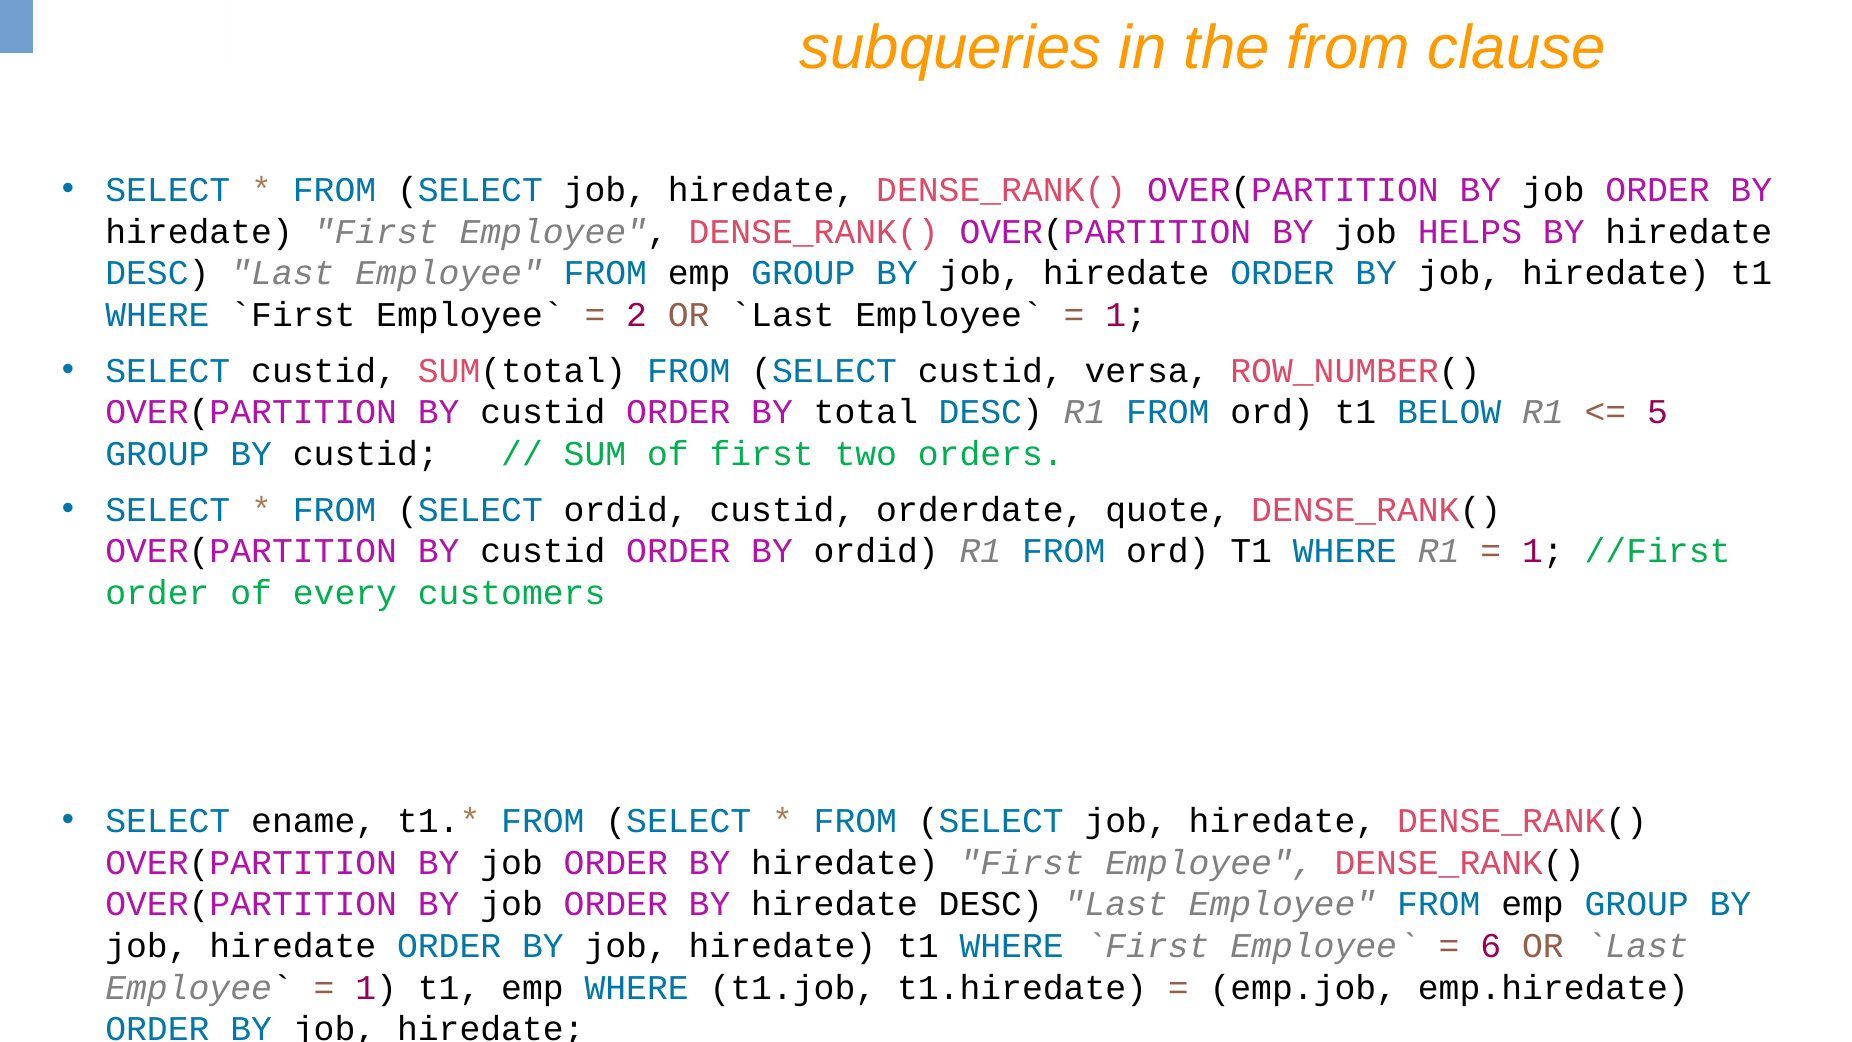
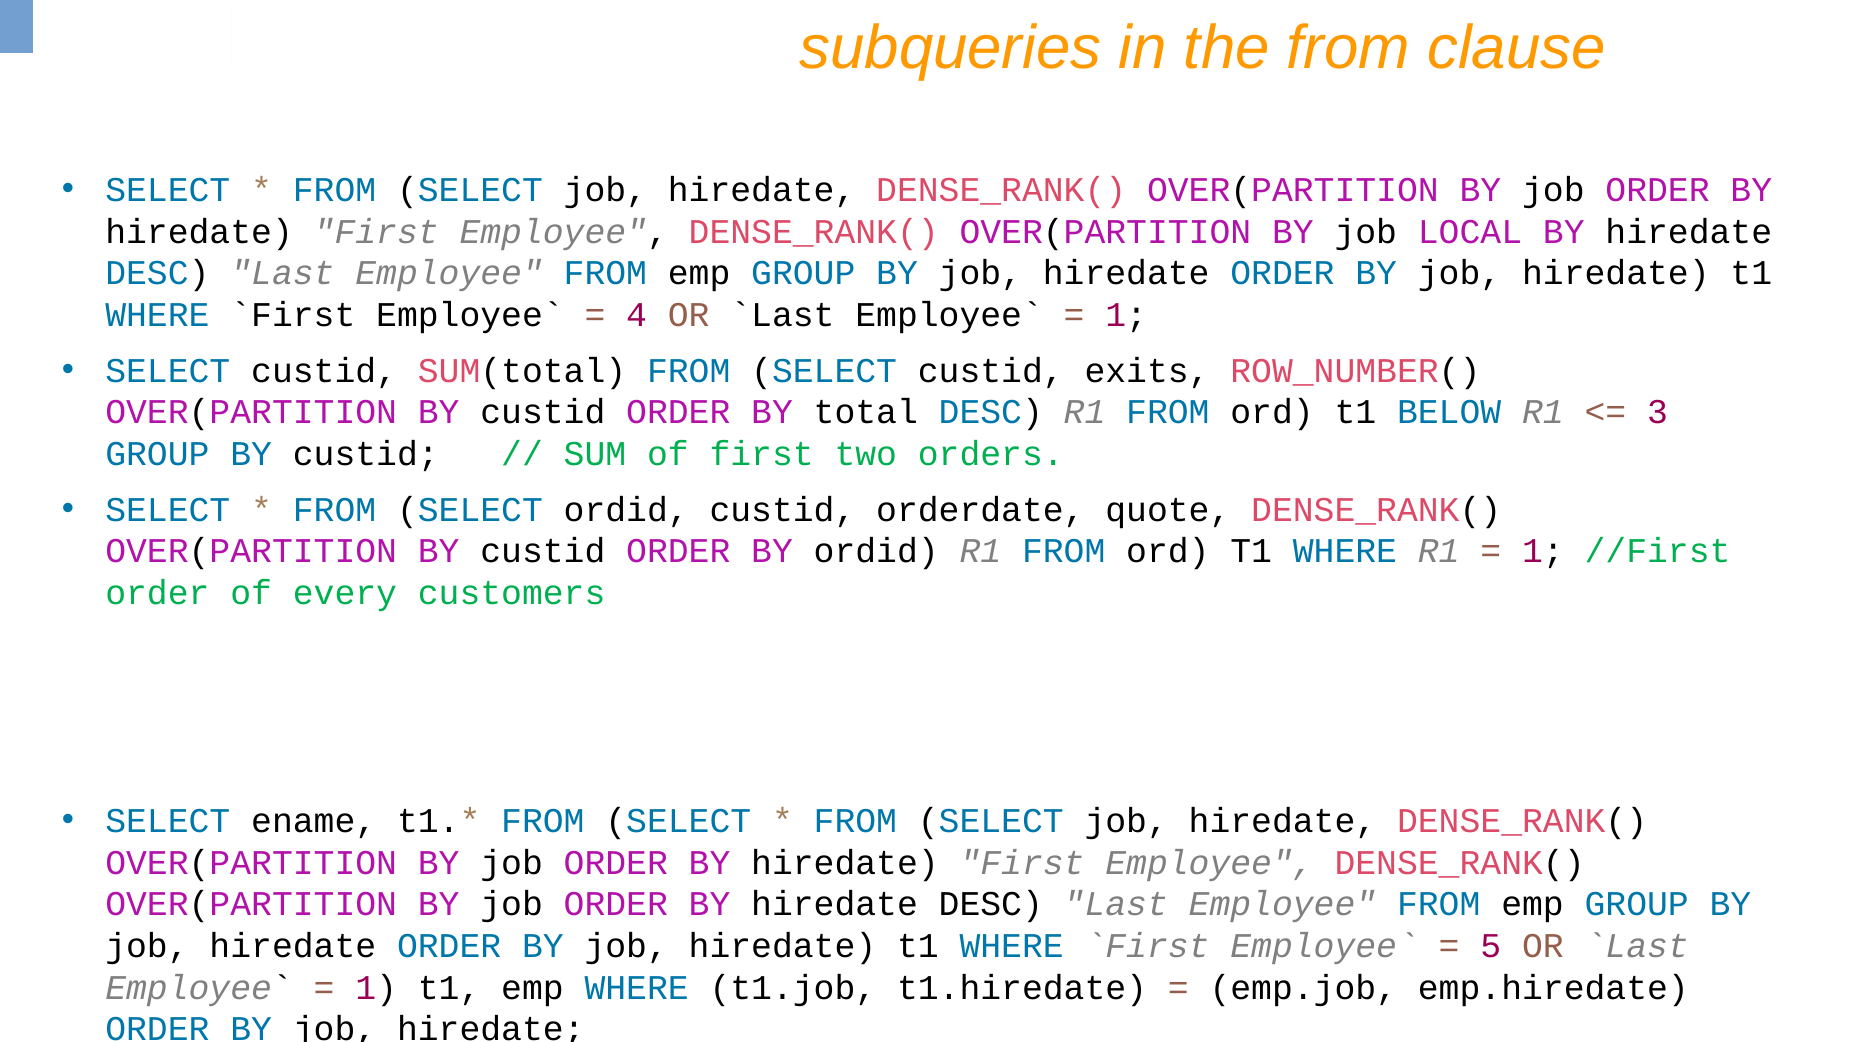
HELPS: HELPS -> LOCAL
2: 2 -> 4
versa: versa -> exits
5: 5 -> 3
6: 6 -> 5
